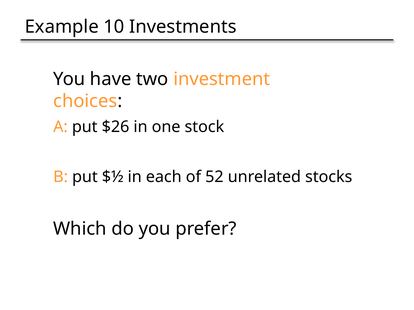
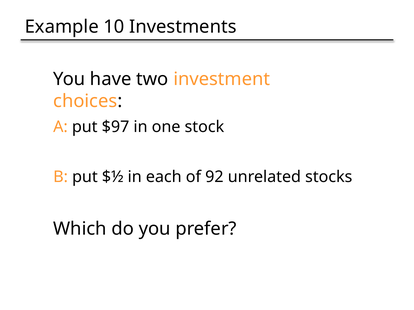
$26: $26 -> $97
52: 52 -> 92
